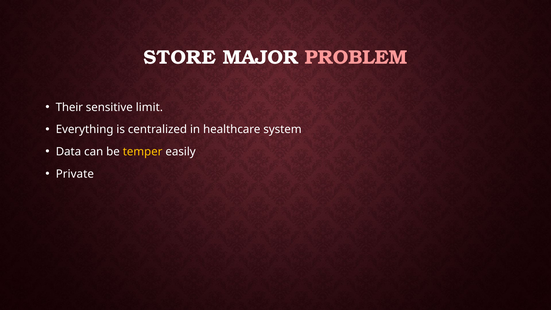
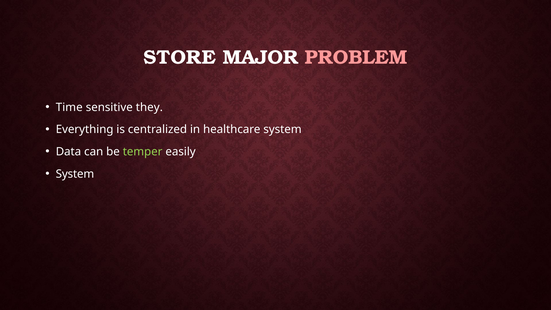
Their: Their -> Time
limit: limit -> they
temper colour: yellow -> light green
Private at (75, 174): Private -> System
